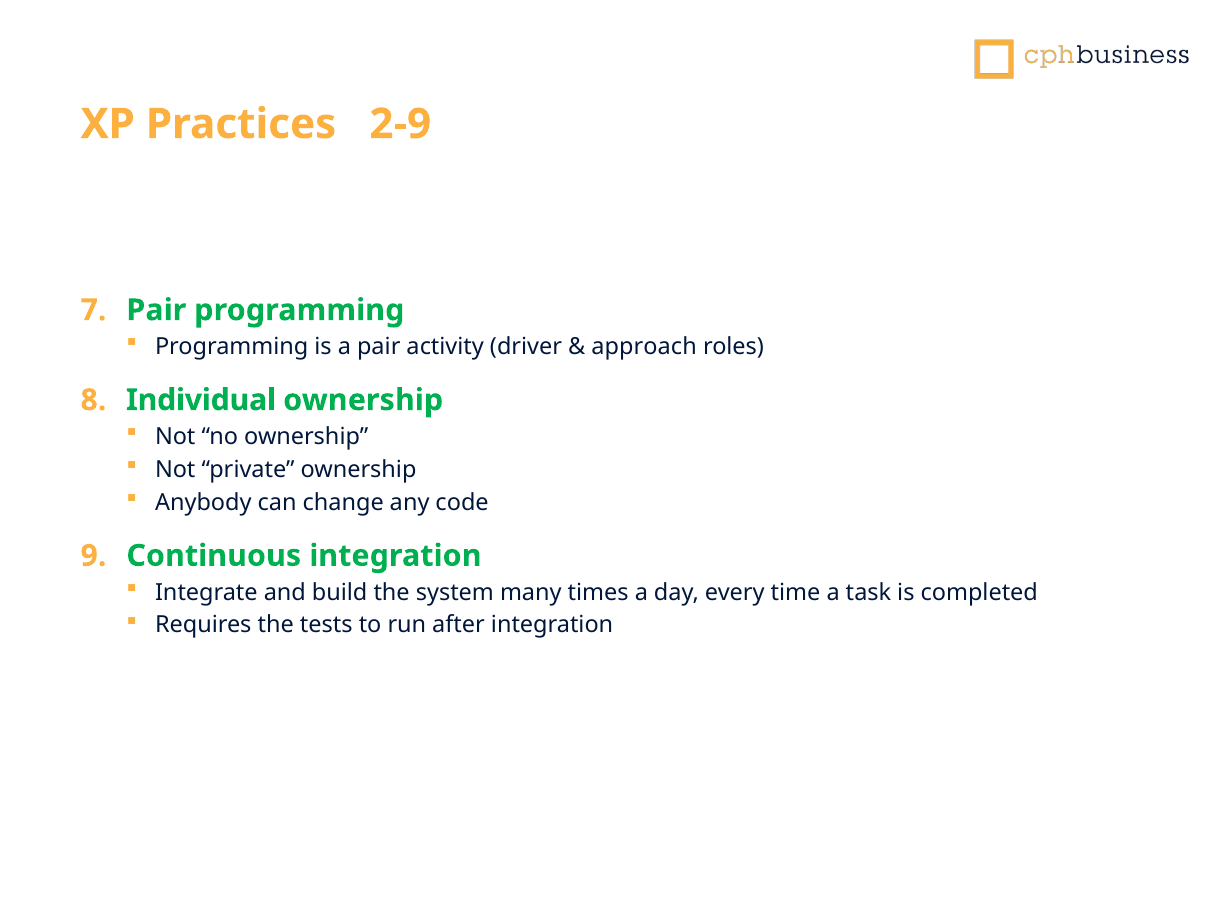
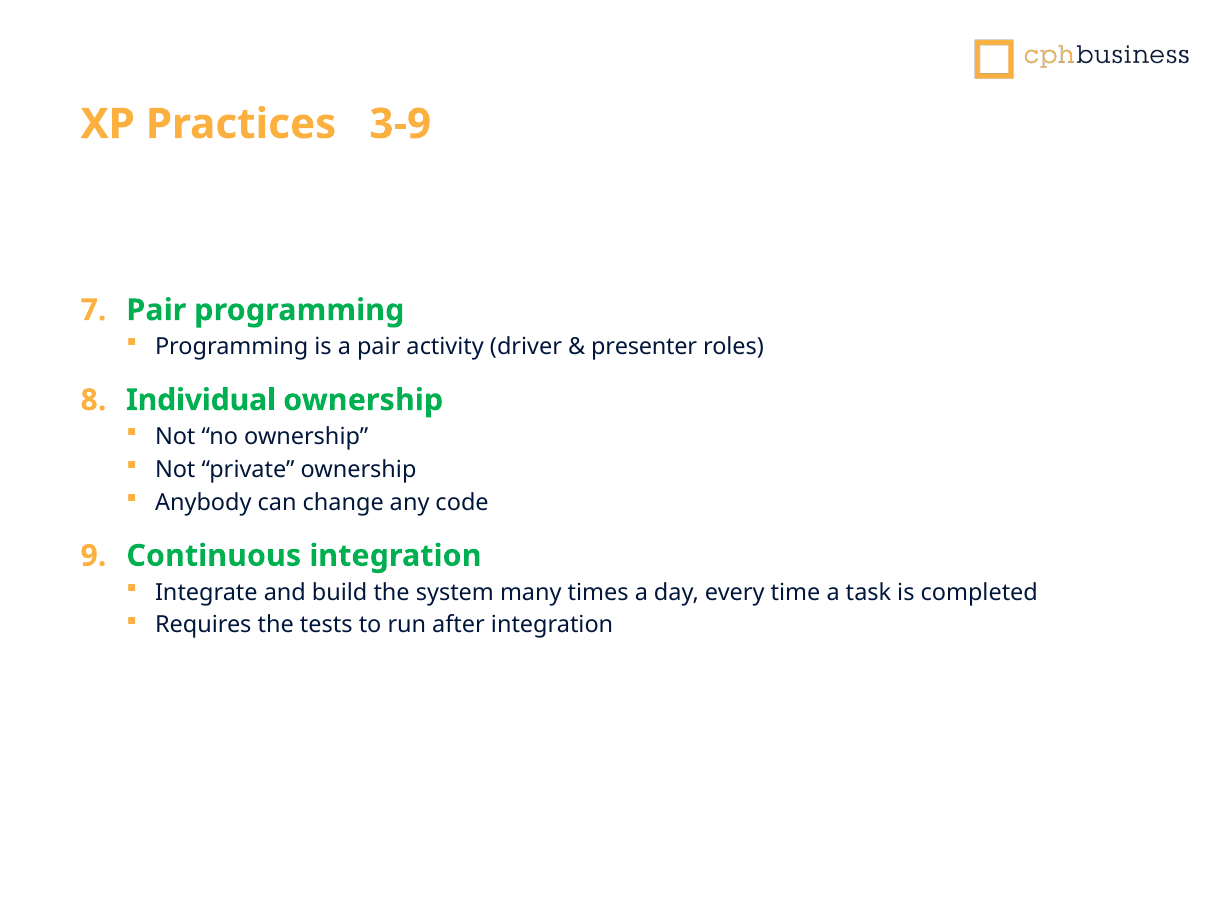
2-9: 2-9 -> 3-9
approach: approach -> presenter
